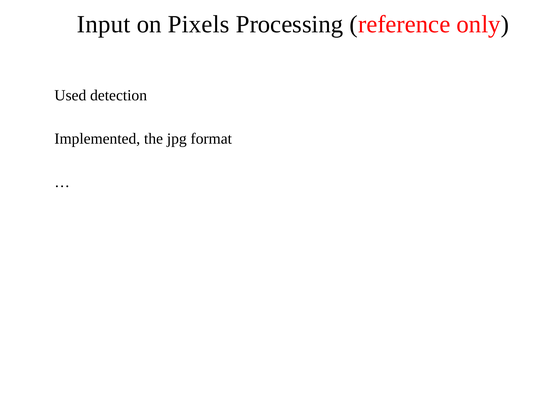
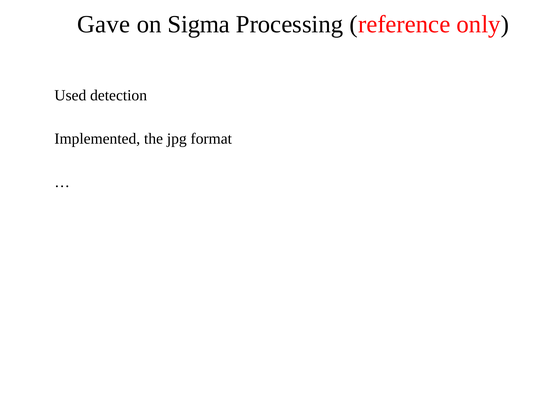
Input: Input -> Gave
Pixels: Pixels -> Sigma
